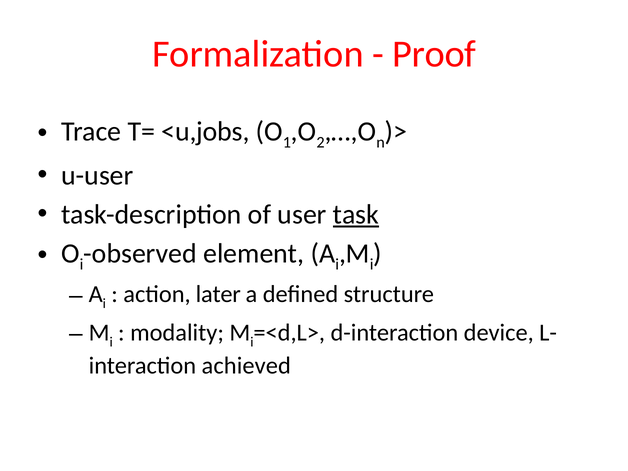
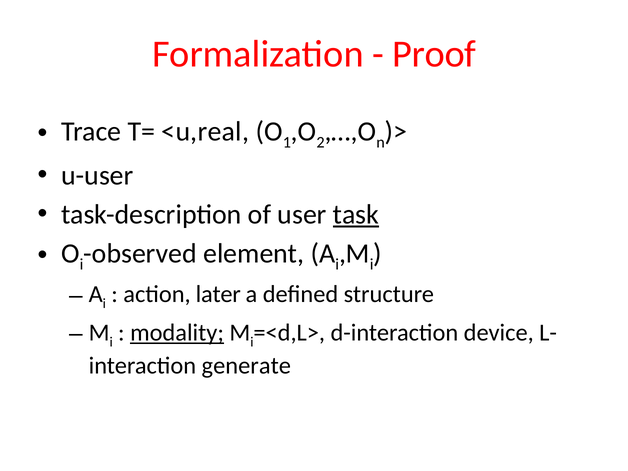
<u,jobs: <u,jobs -> <u,real
modality underline: none -> present
achieved: achieved -> generate
